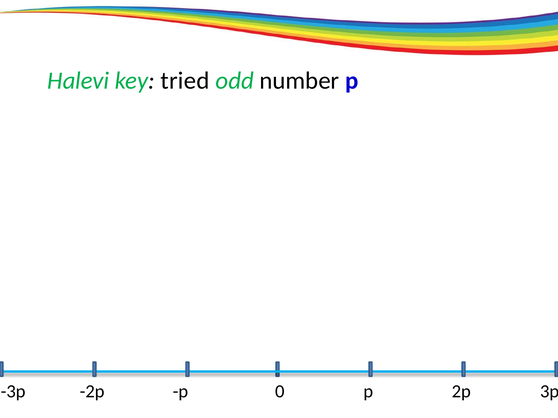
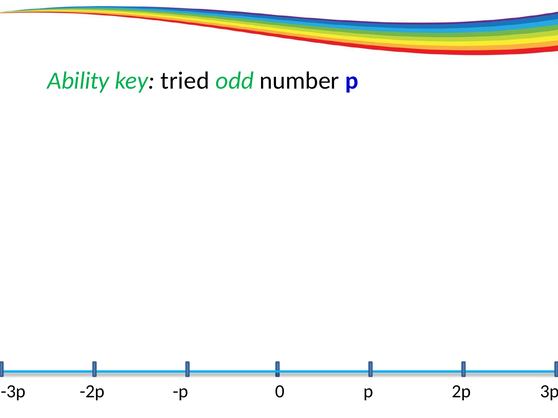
Halevi: Halevi -> Ability
